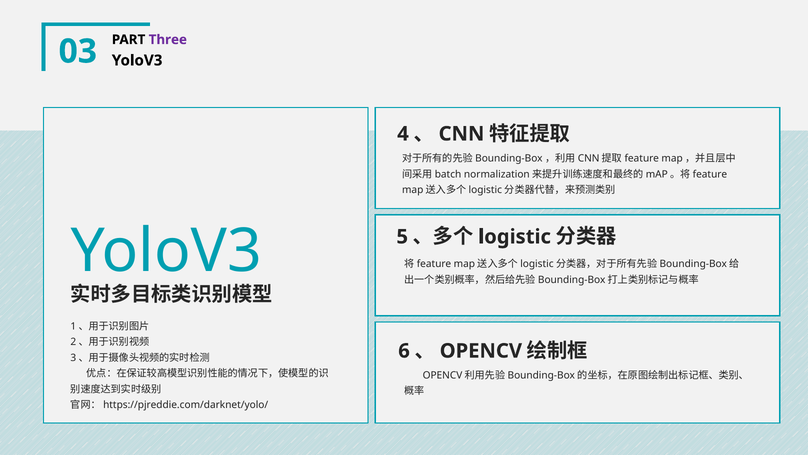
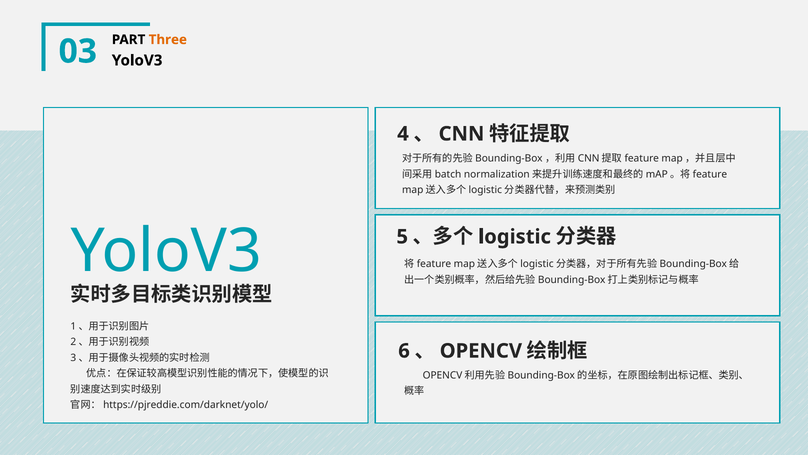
Three colour: purple -> orange
